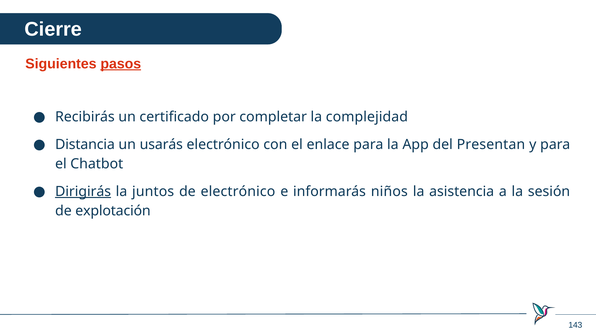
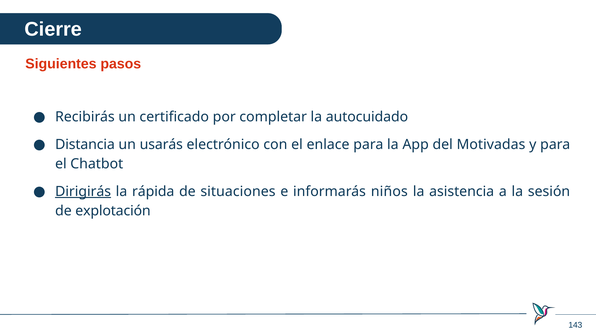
pasos underline: present -> none
complejidad: complejidad -> autocuidado
Presentan: Presentan -> Motivadas
juntos: juntos -> rápida
de electrónico: electrónico -> situaciones
